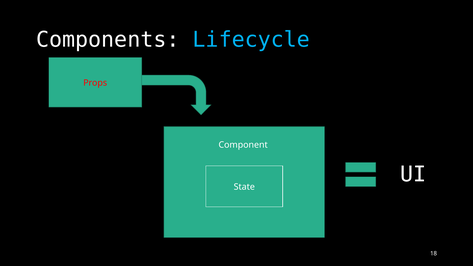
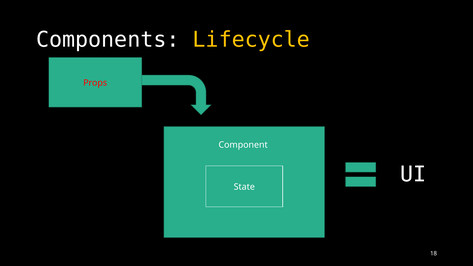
Lifecycle colour: light blue -> yellow
